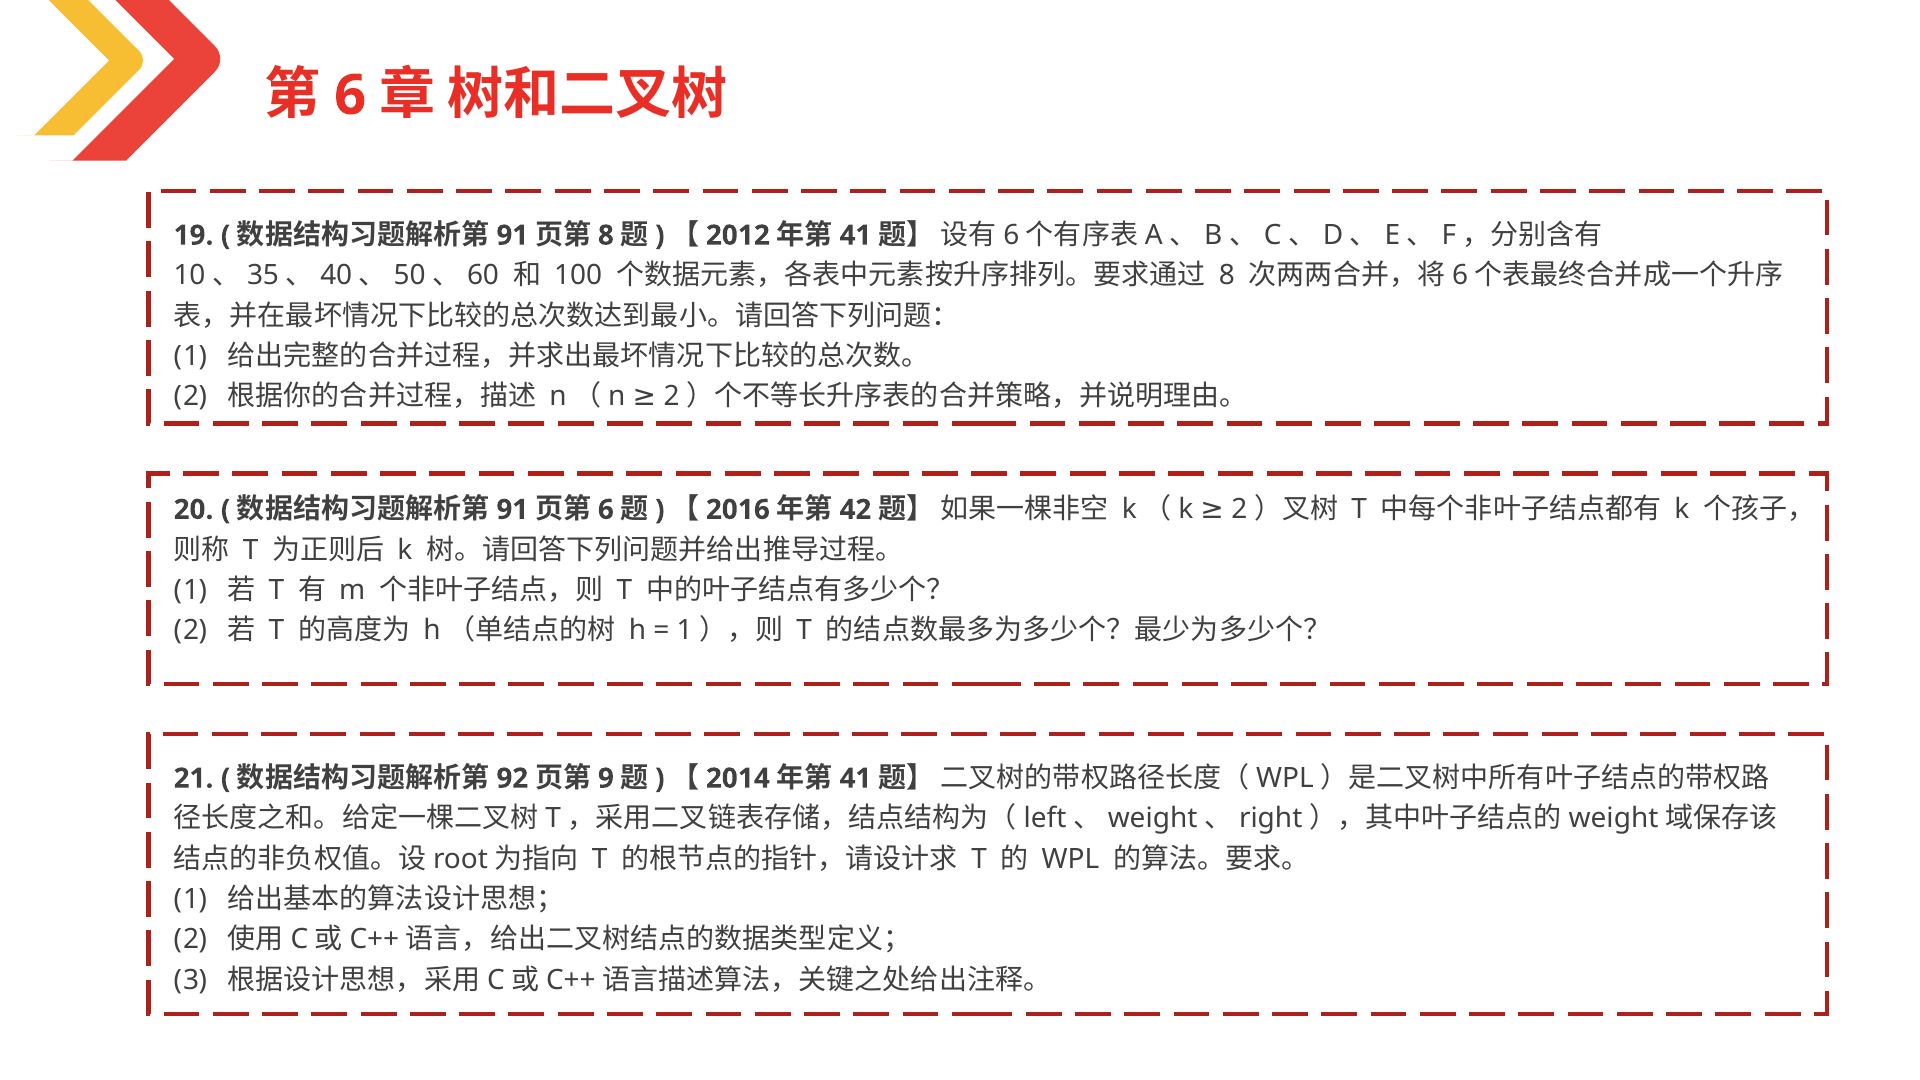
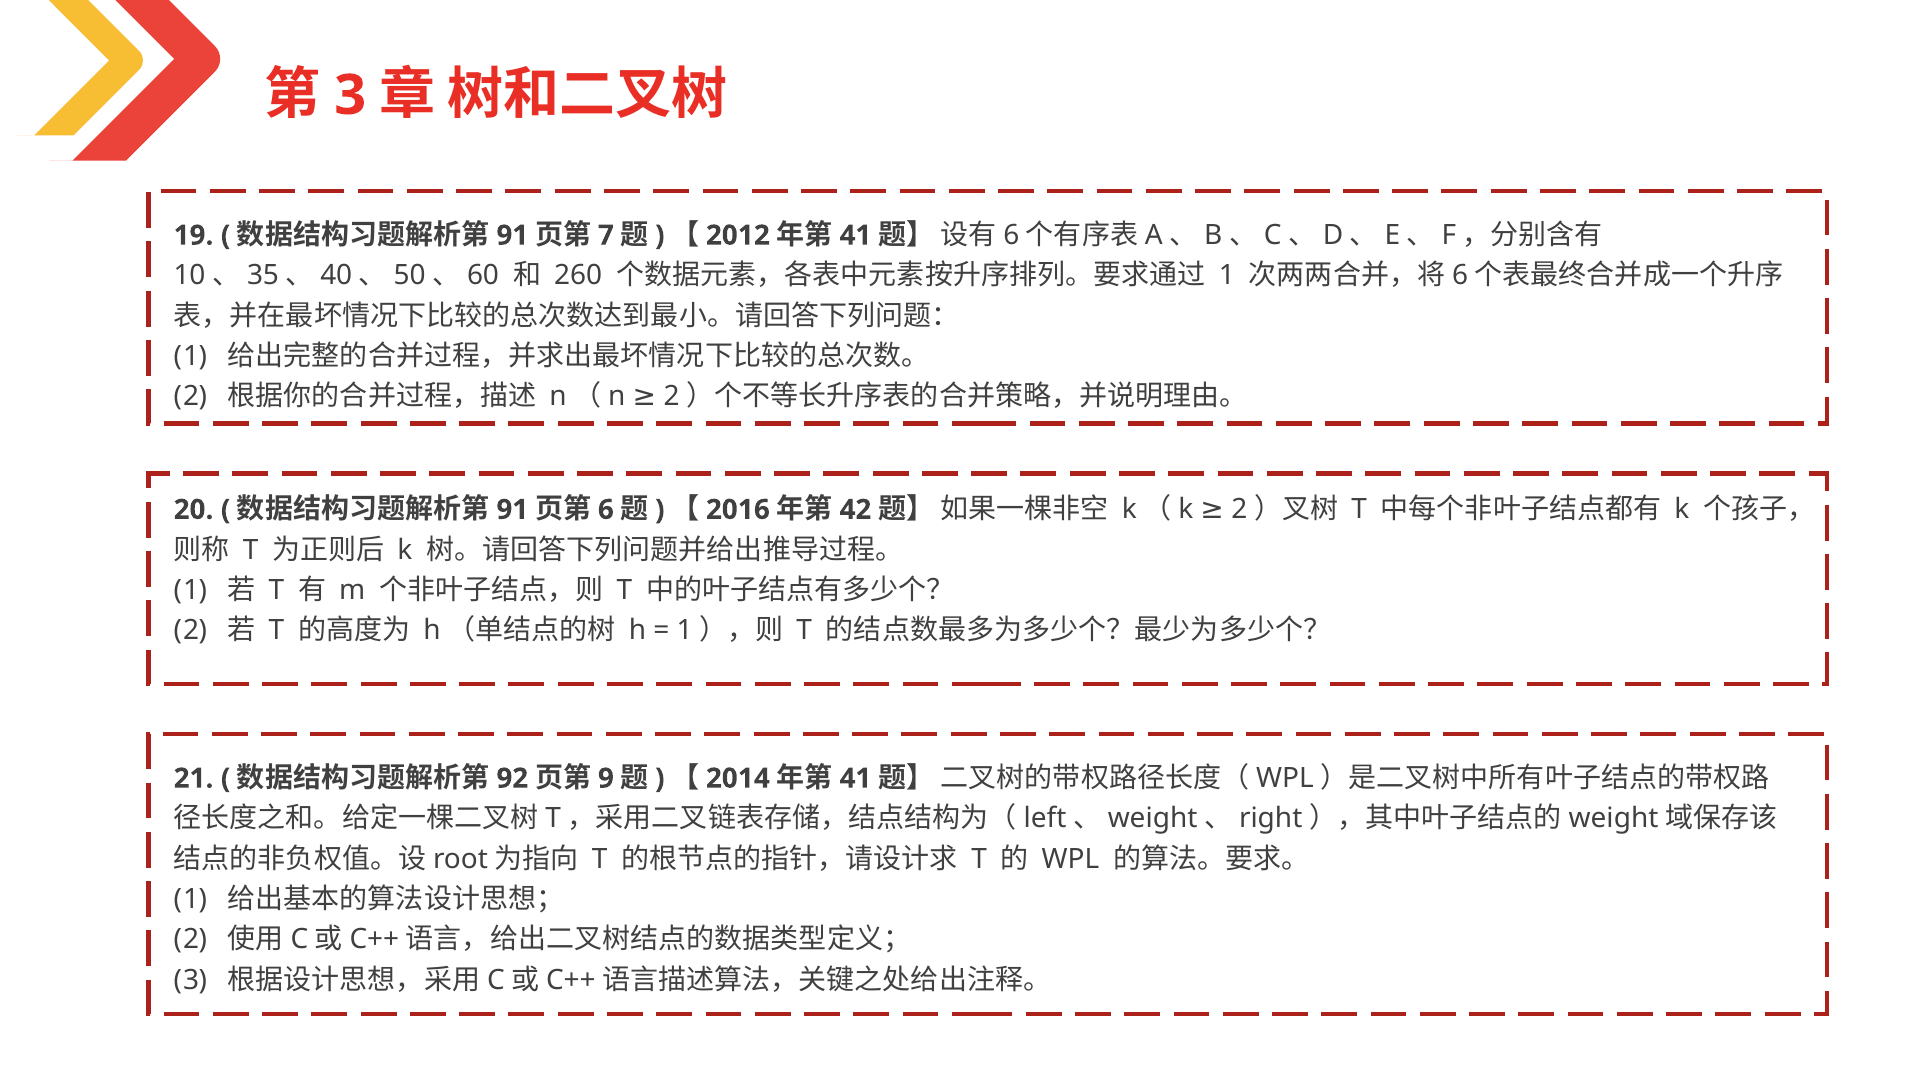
6 at (350, 95): 6 -> 3
8 at (606, 235): 8 -> 7
100: 100 -> 260
8 at (1227, 276): 8 -> 1
